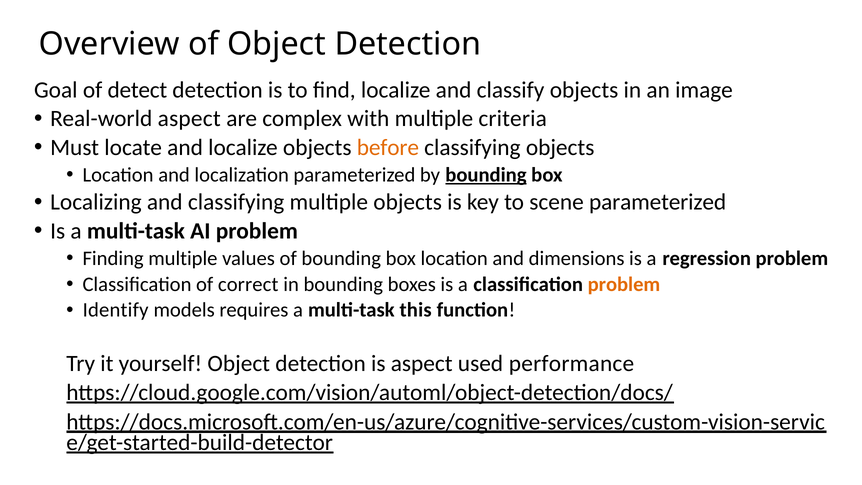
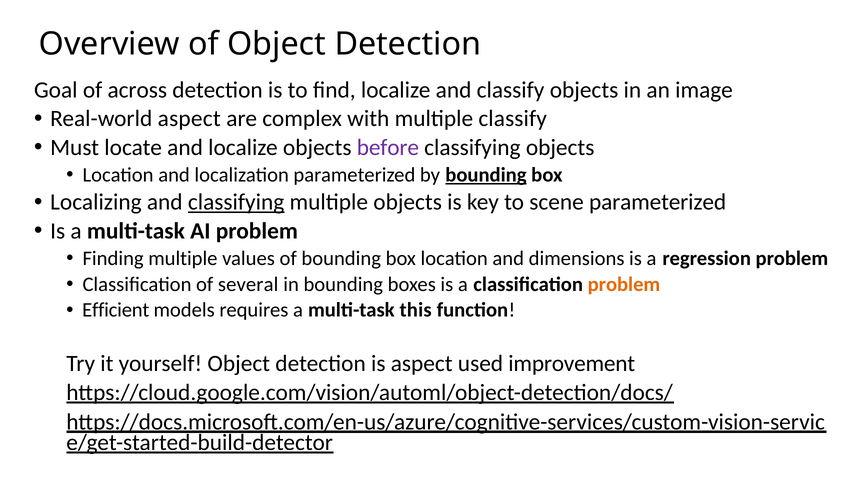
detect: detect -> across
multiple criteria: criteria -> classify
before colour: orange -> purple
classifying at (236, 202) underline: none -> present
correct: correct -> several
Identify: Identify -> Efficient
performance: performance -> improvement
